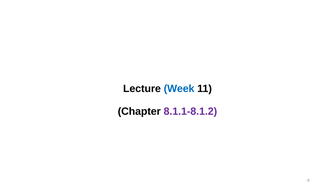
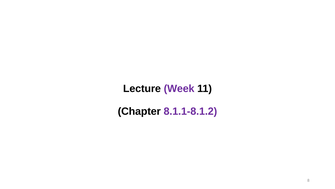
Week colour: blue -> purple
